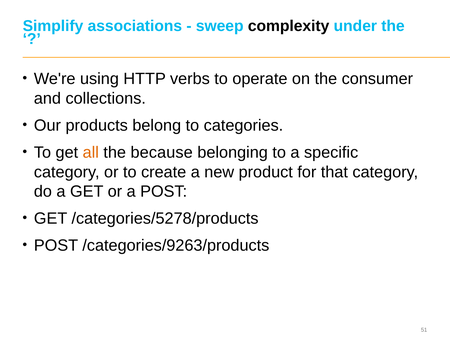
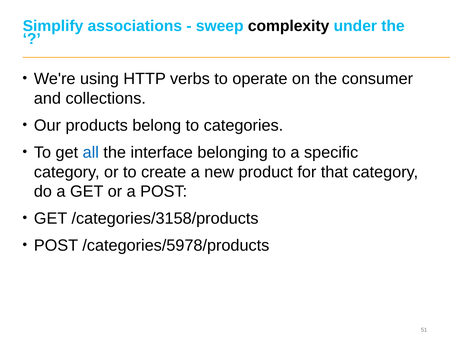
all colour: orange -> blue
because: because -> interface
/categories/5278/products: /categories/5278/products -> /categories/3158/products
/categories/9263/products: /categories/9263/products -> /categories/5978/products
